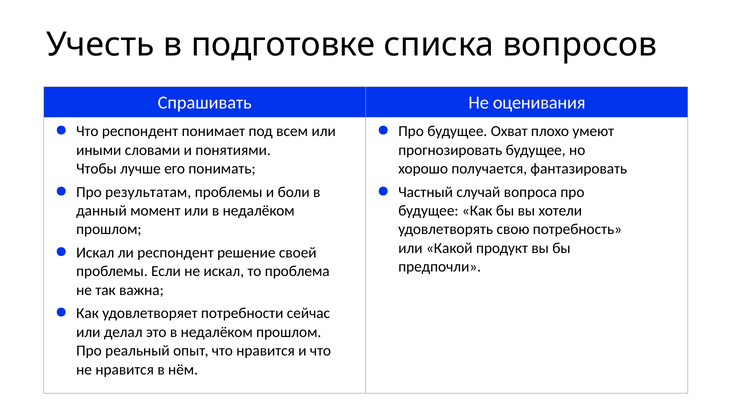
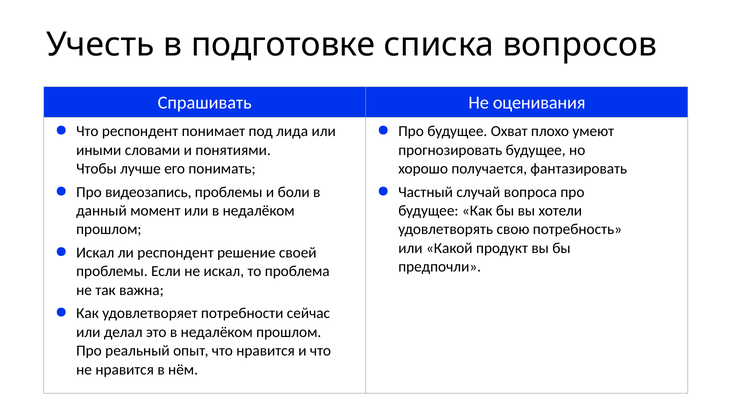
всем: всем -> лида
результатам: результатам -> видеозапись
